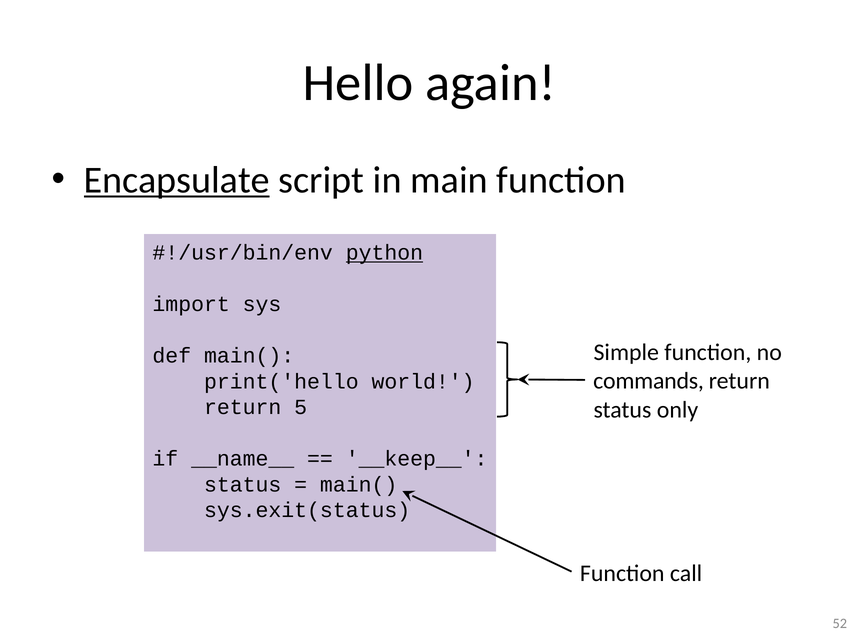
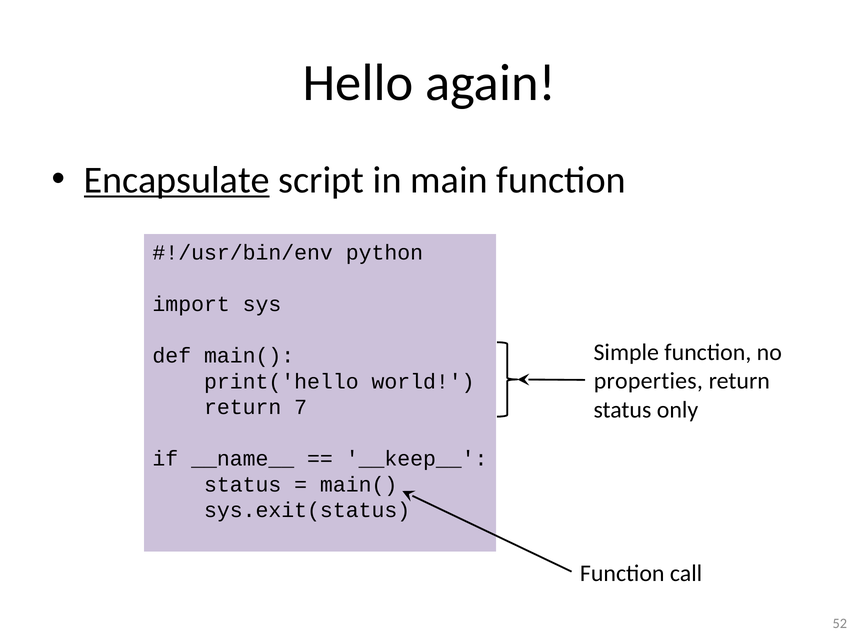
python underline: present -> none
commands: commands -> properties
5: 5 -> 7
